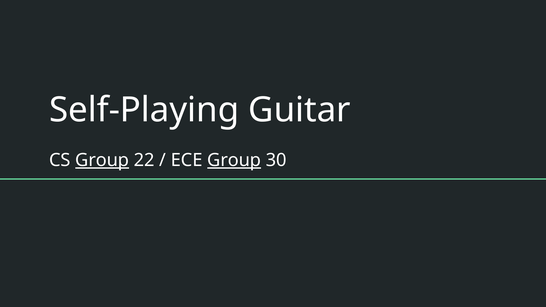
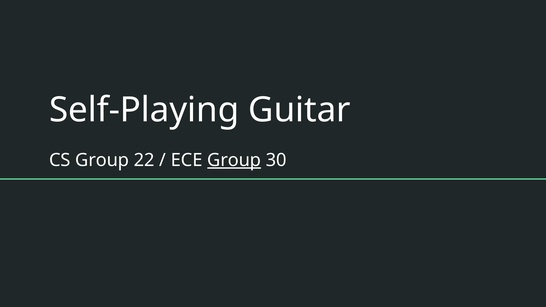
Group at (102, 160) underline: present -> none
